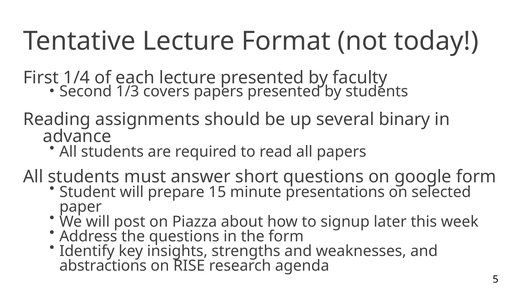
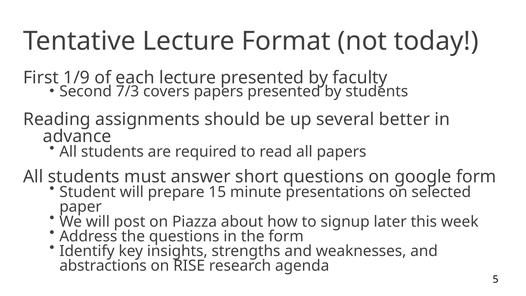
1/4: 1/4 -> 1/9
1/3: 1/3 -> 7/3
binary: binary -> better
